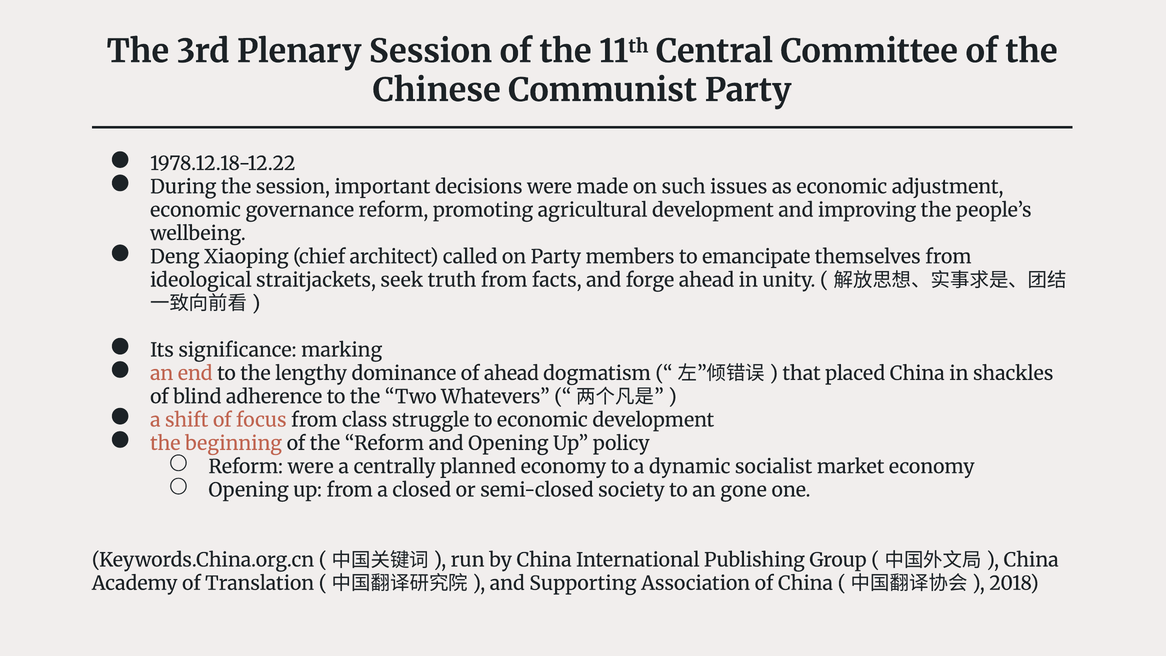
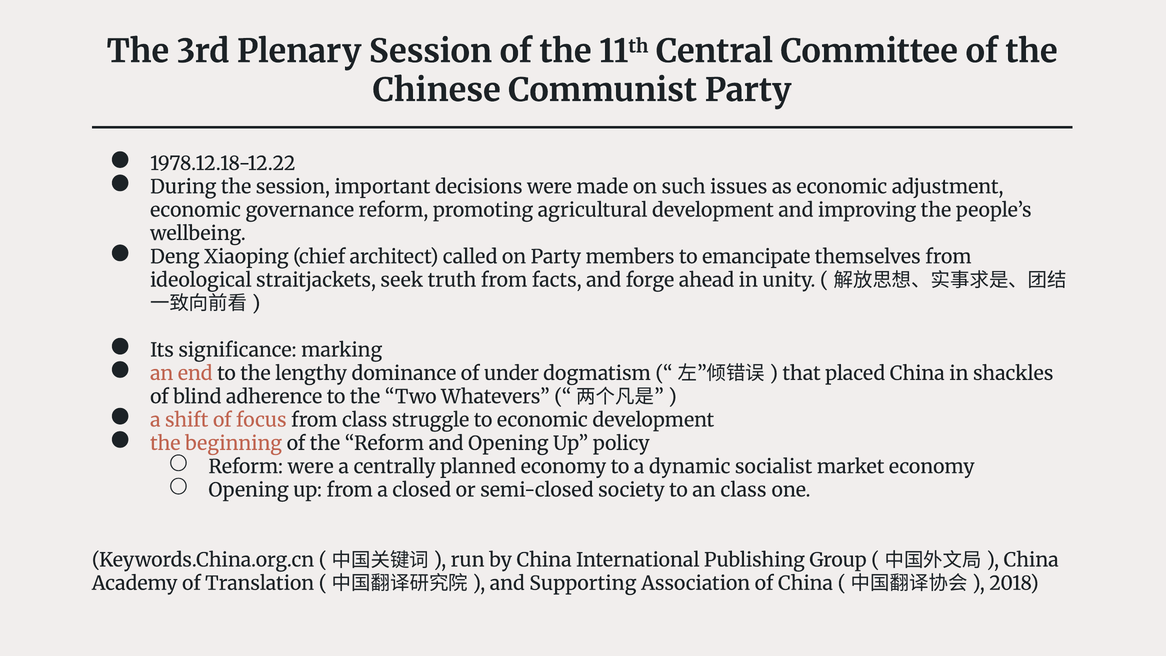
of ahead: ahead -> under
an gone: gone -> class
